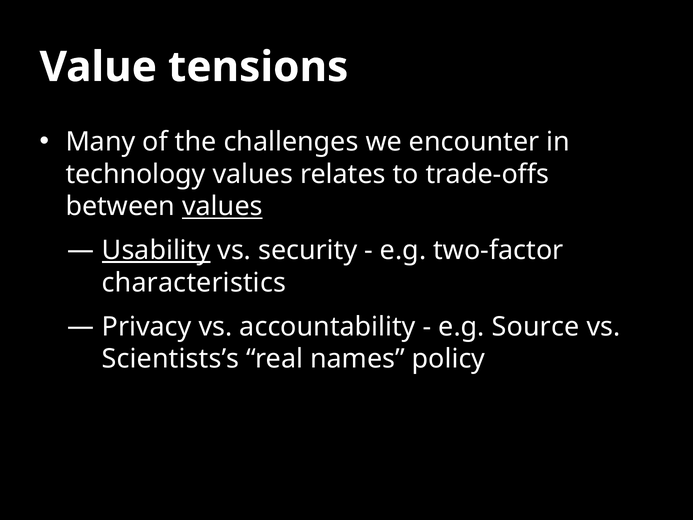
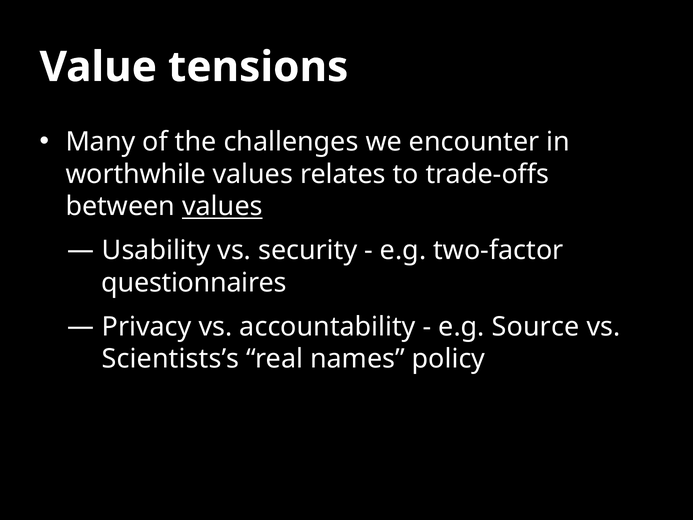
technology: technology -> worthwhile
Usability underline: present -> none
characteristics: characteristics -> questionnaires
